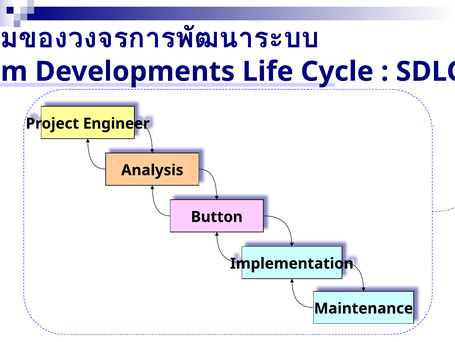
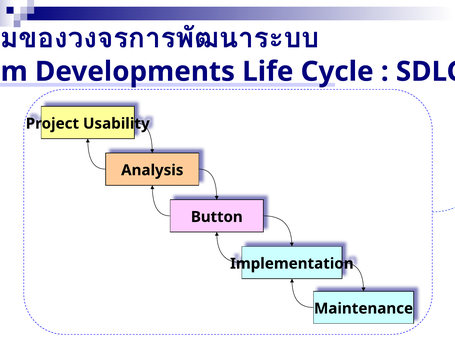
Engineer: Engineer -> Usability
